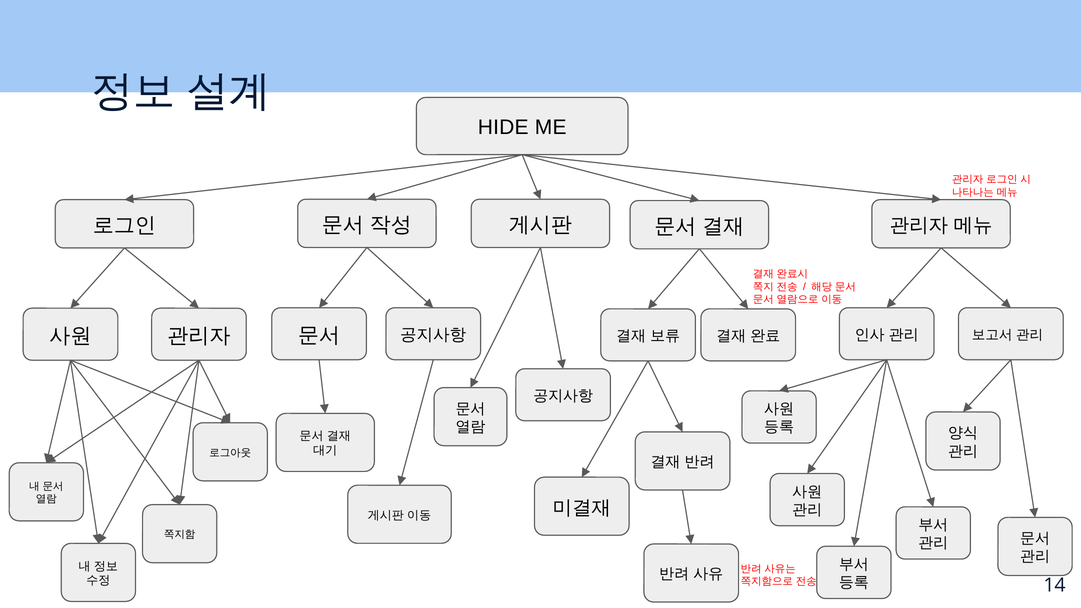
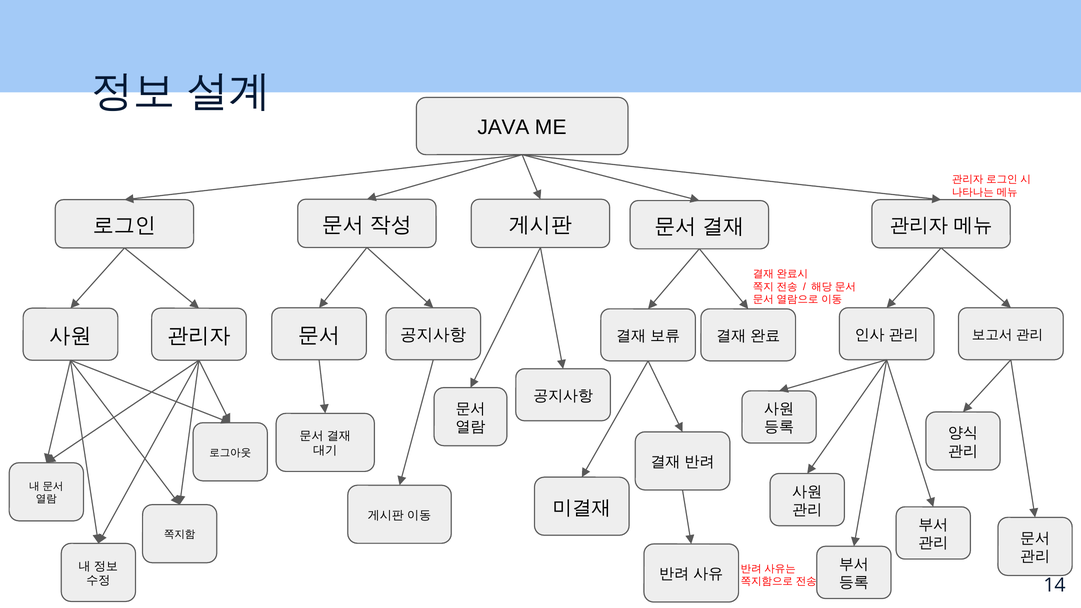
HIDE: HIDE -> JAVA
